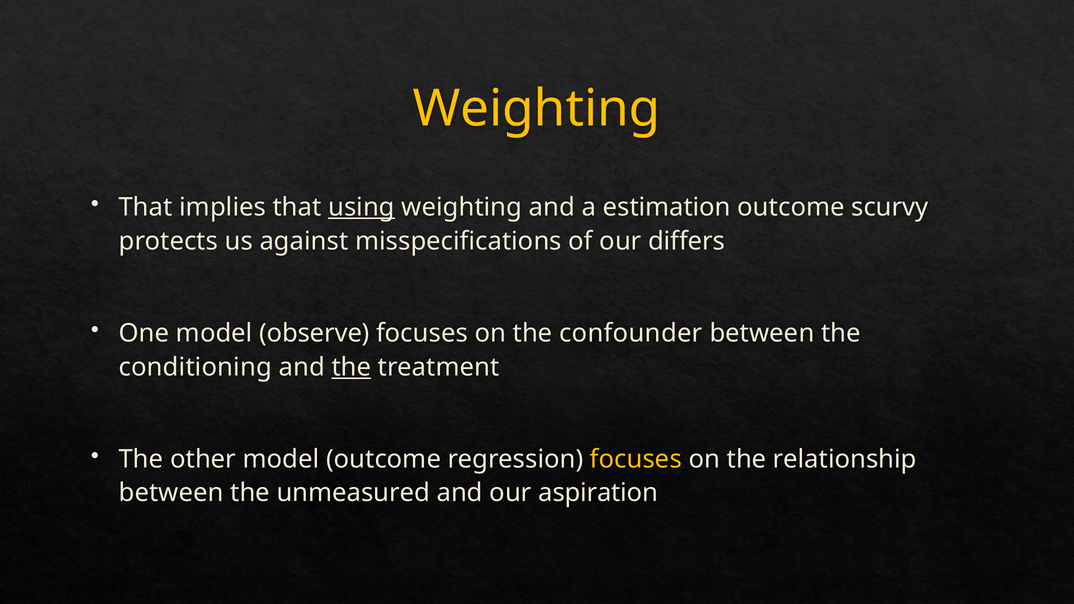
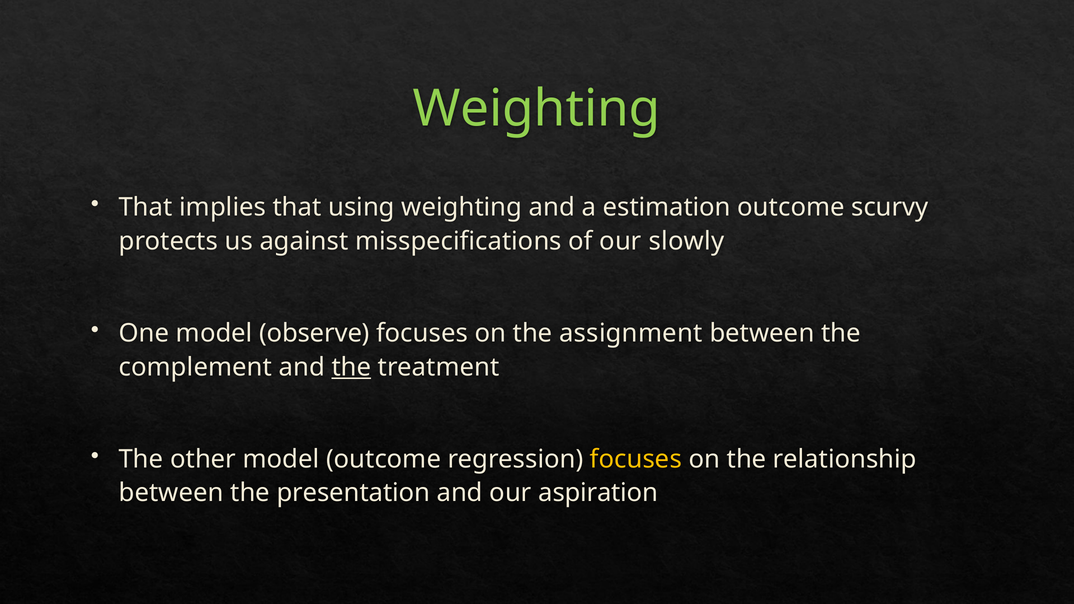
Weighting at (537, 109) colour: yellow -> light green
using underline: present -> none
differs: differs -> slowly
confounder: confounder -> assignment
conditioning: conditioning -> complement
unmeasured: unmeasured -> presentation
